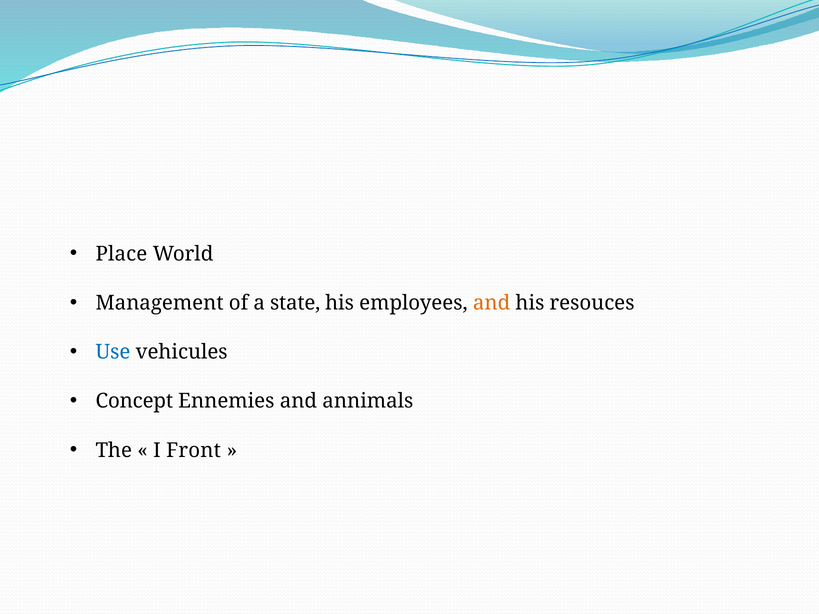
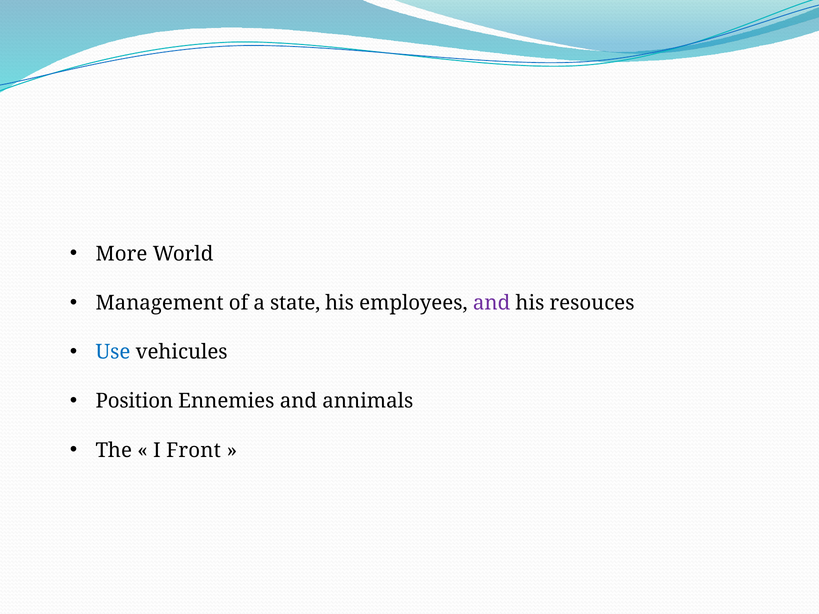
Place: Place -> More
and at (492, 303) colour: orange -> purple
Concept: Concept -> Position
